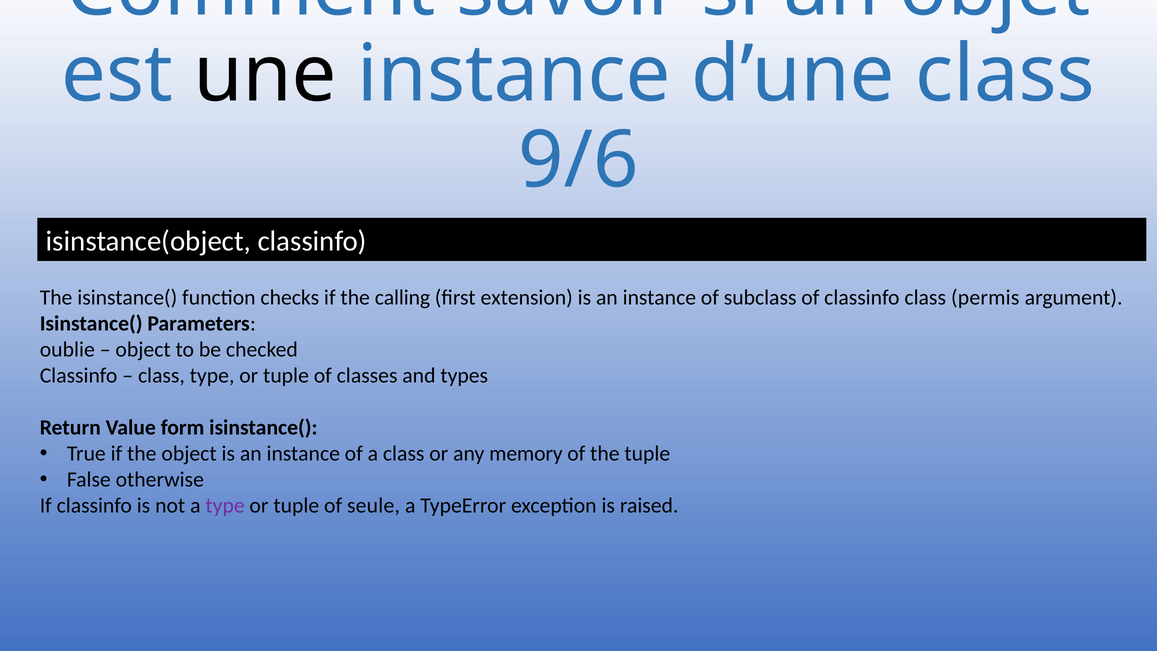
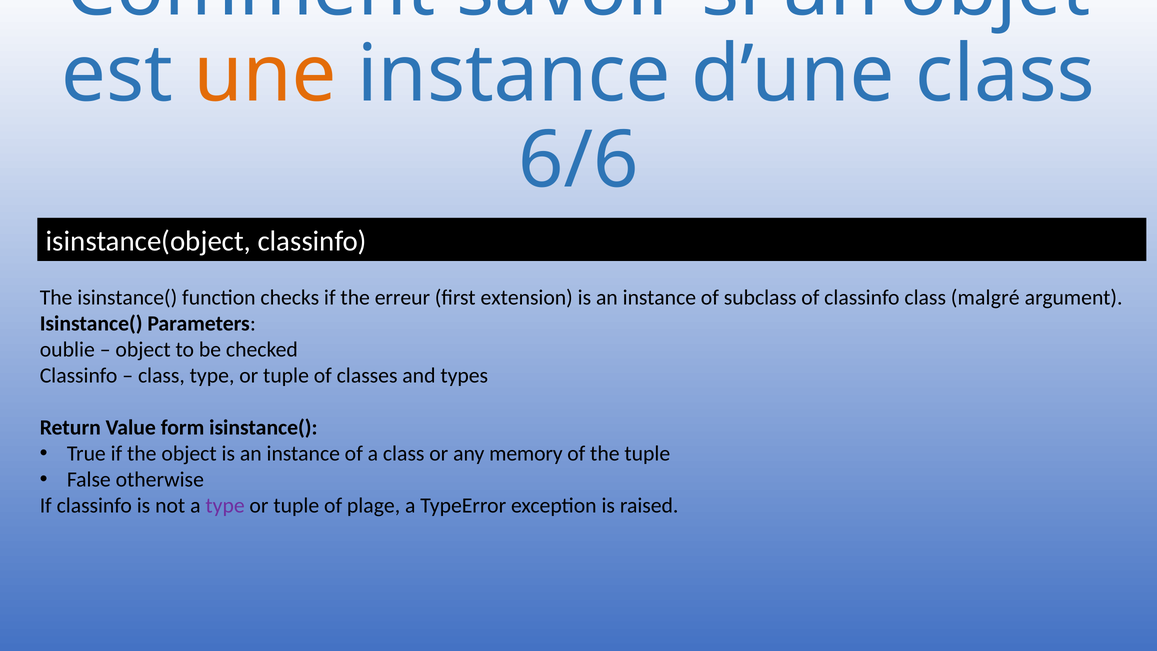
une colour: black -> orange
9/6: 9/6 -> 6/6
calling: calling -> erreur
permis: permis -> malgré
seule: seule -> plage
